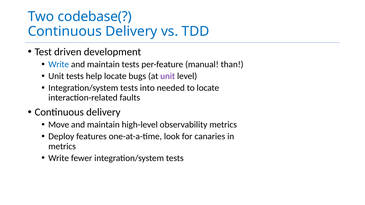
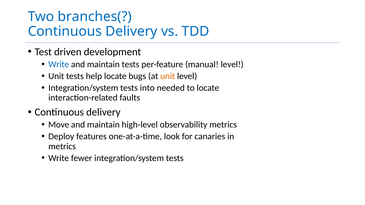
codebase(: codebase( -> branches(
manual than: than -> level
unit at (168, 76) colour: purple -> orange
